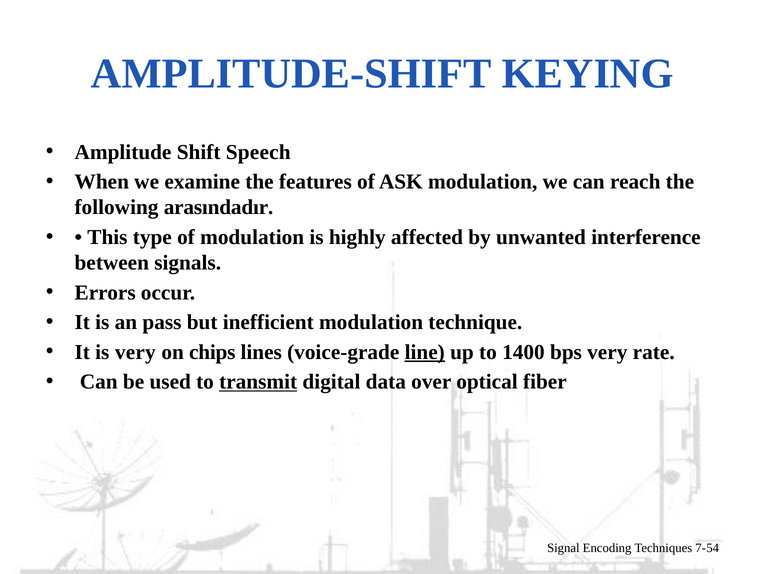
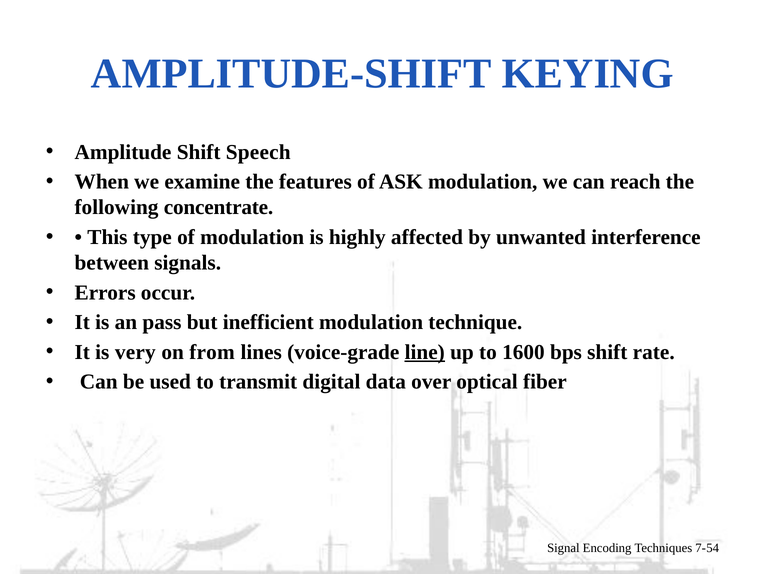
arasındadır: arasındadır -> concentrate
chips: chips -> from
1400: 1400 -> 1600
bps very: very -> shift
transmit underline: present -> none
